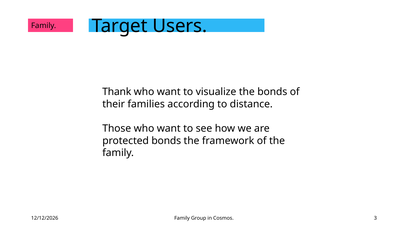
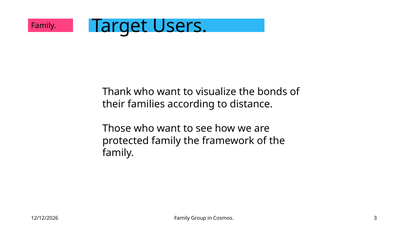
protected bonds: bonds -> family
